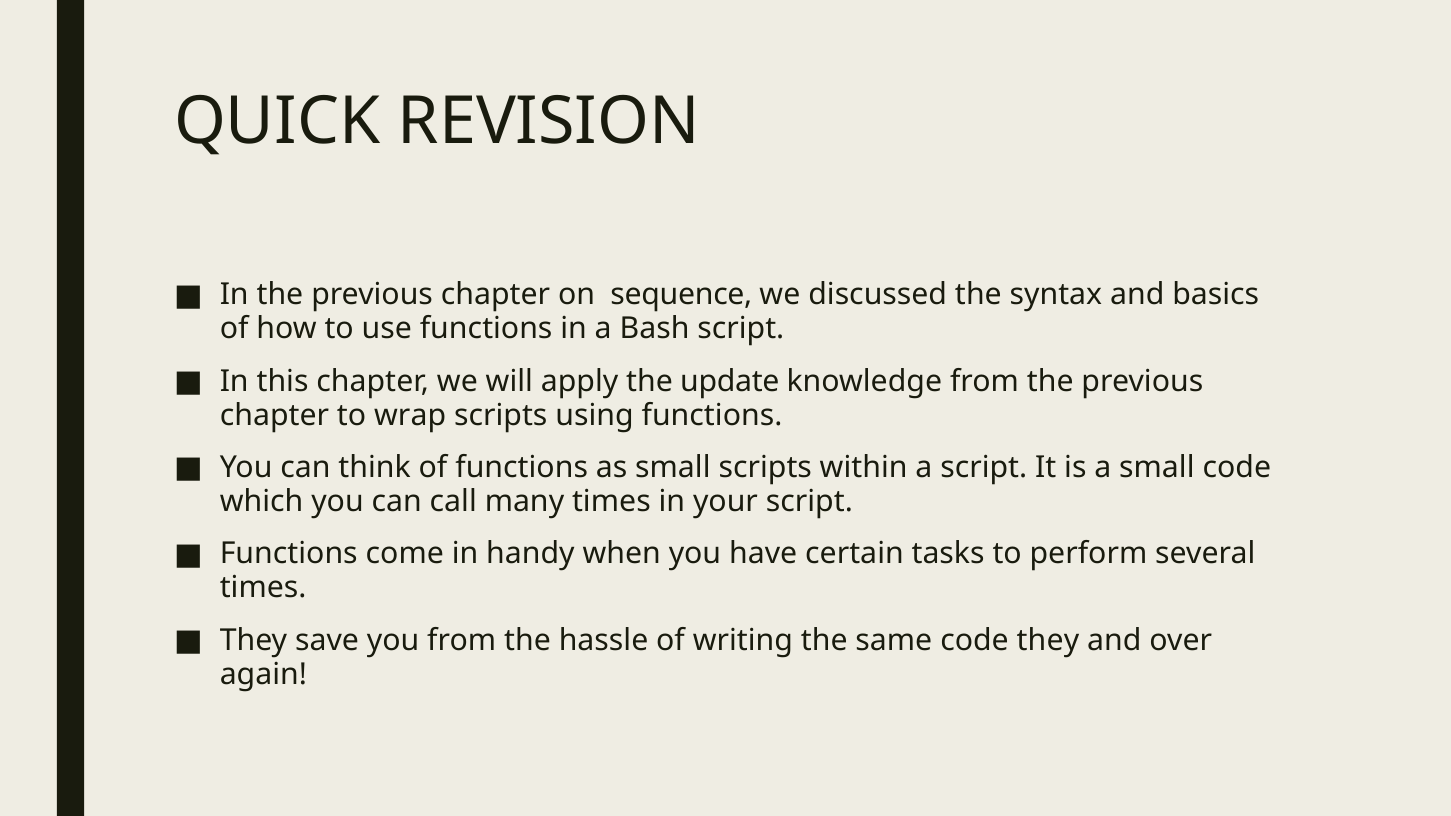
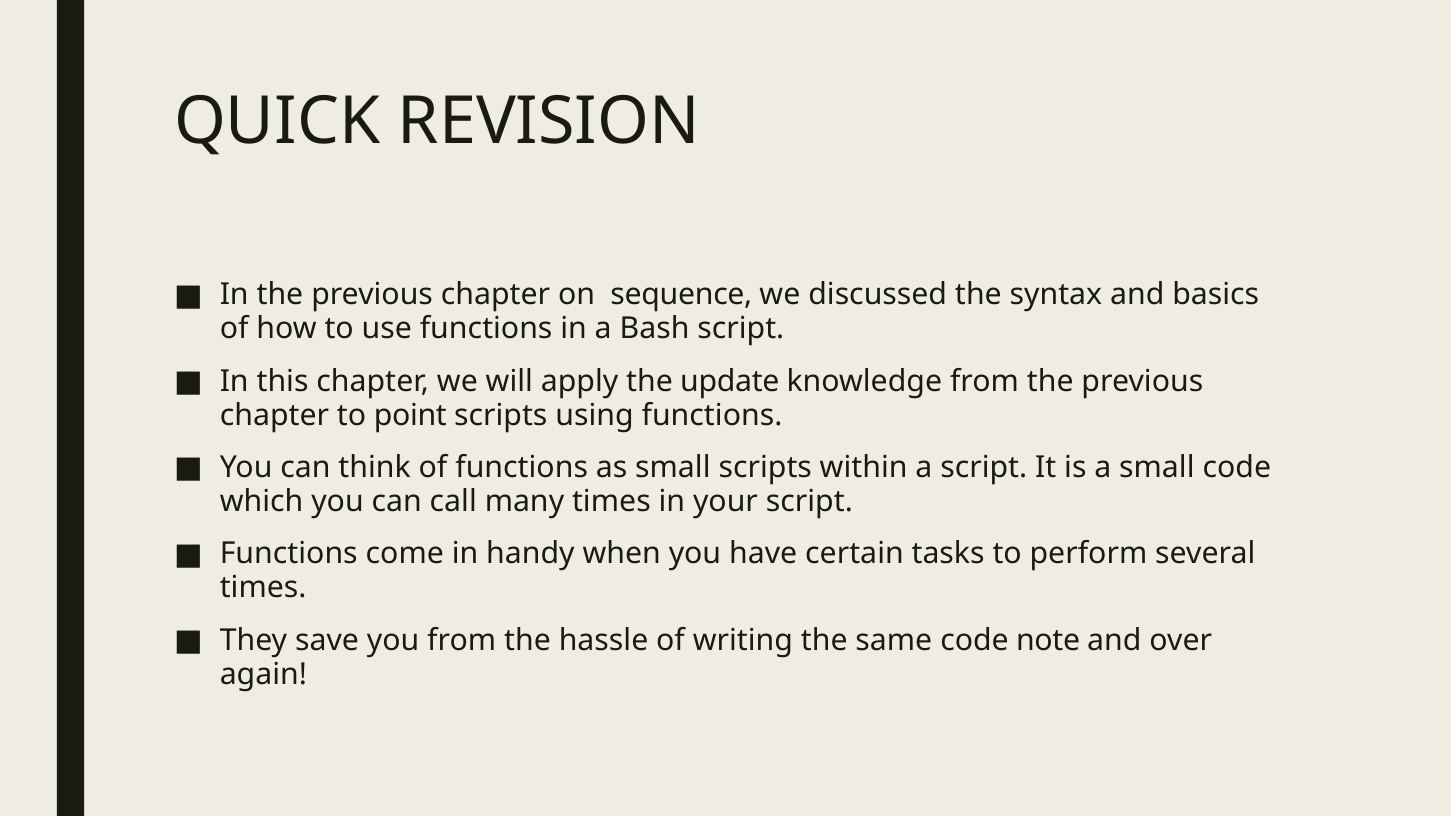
wrap: wrap -> point
code they: they -> note
